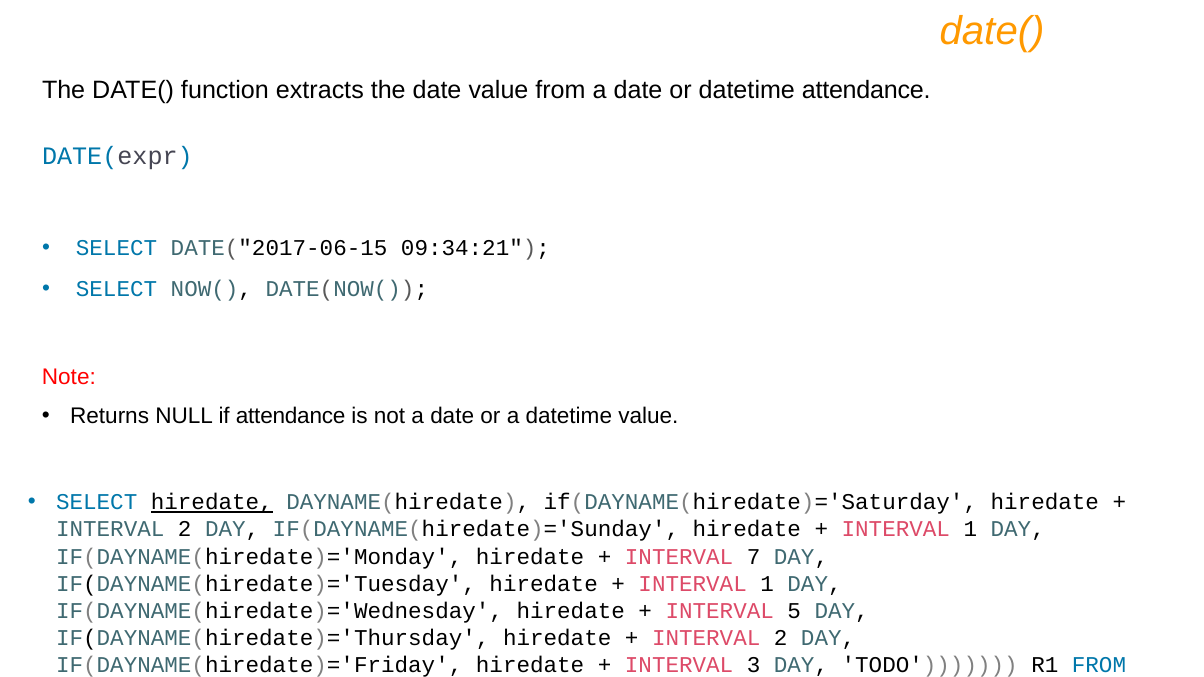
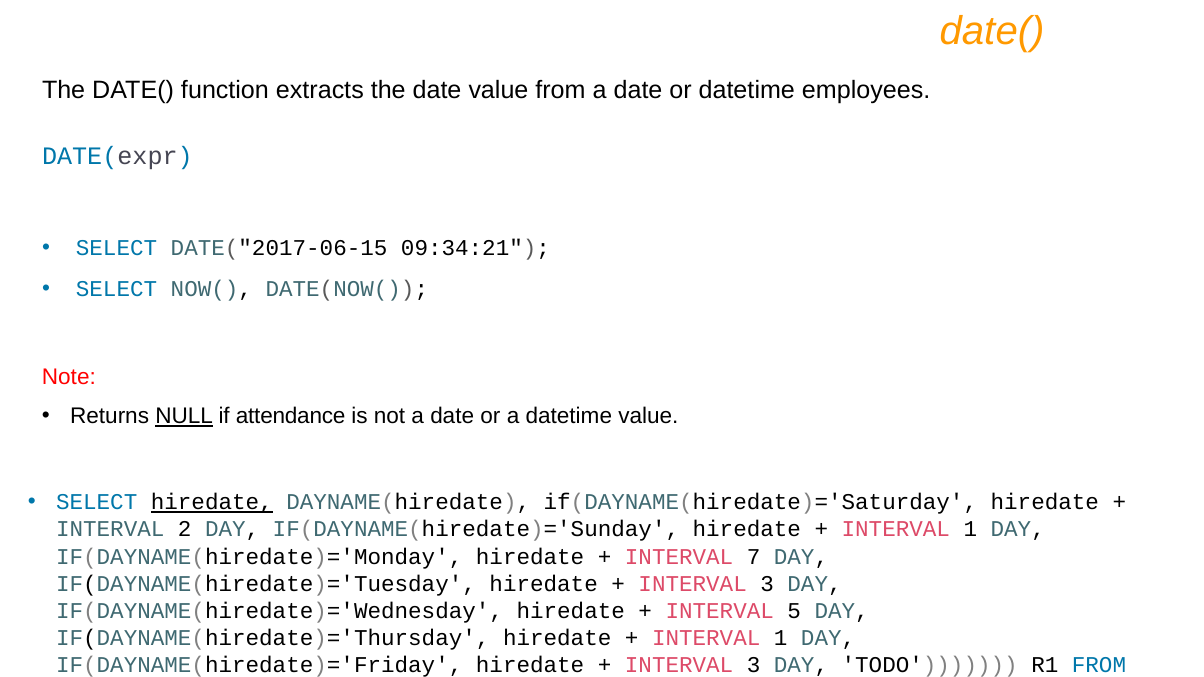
datetime attendance: attendance -> employees
NULL underline: none -> present
1 at (767, 584): 1 -> 3
2 at (781, 638): 2 -> 1
